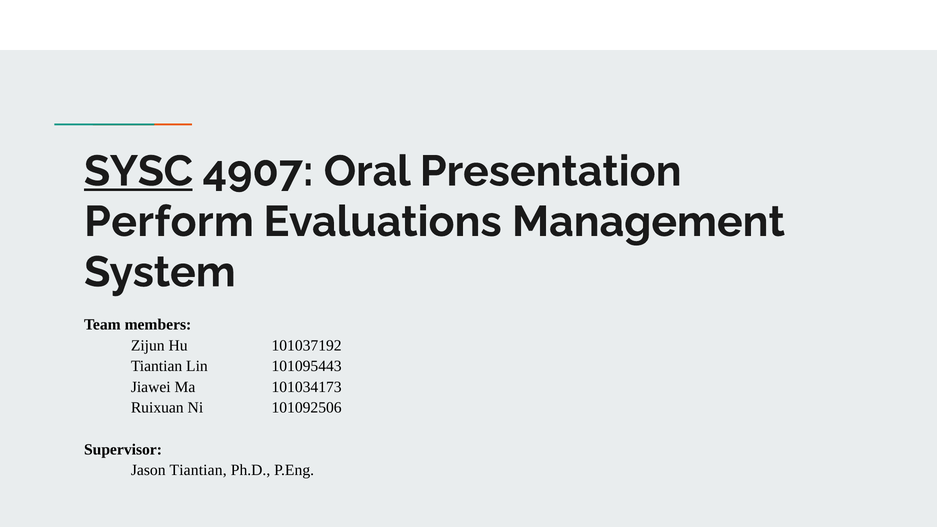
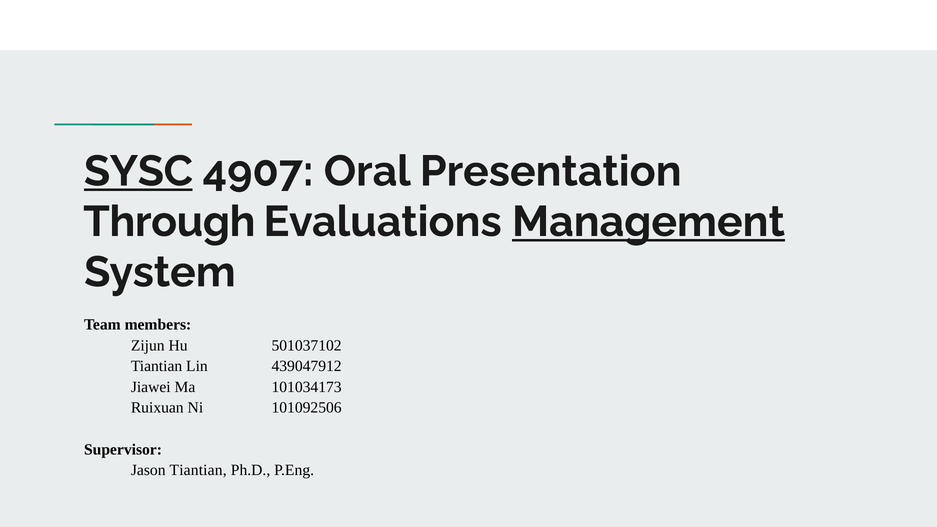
Perform: Perform -> Through
Management underline: none -> present
101037192: 101037192 -> 501037102
101095443: 101095443 -> 439047912
